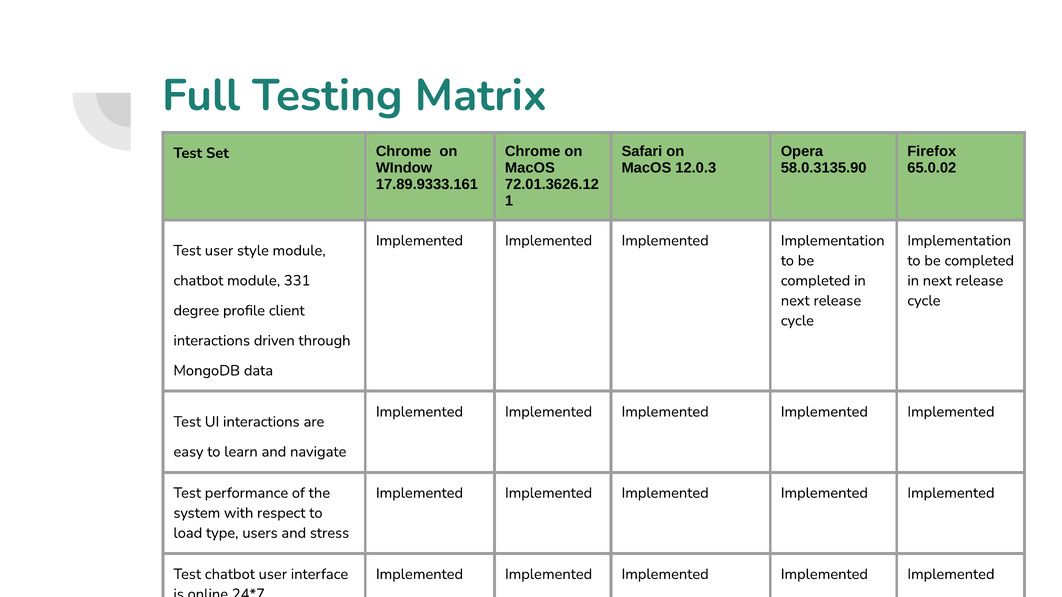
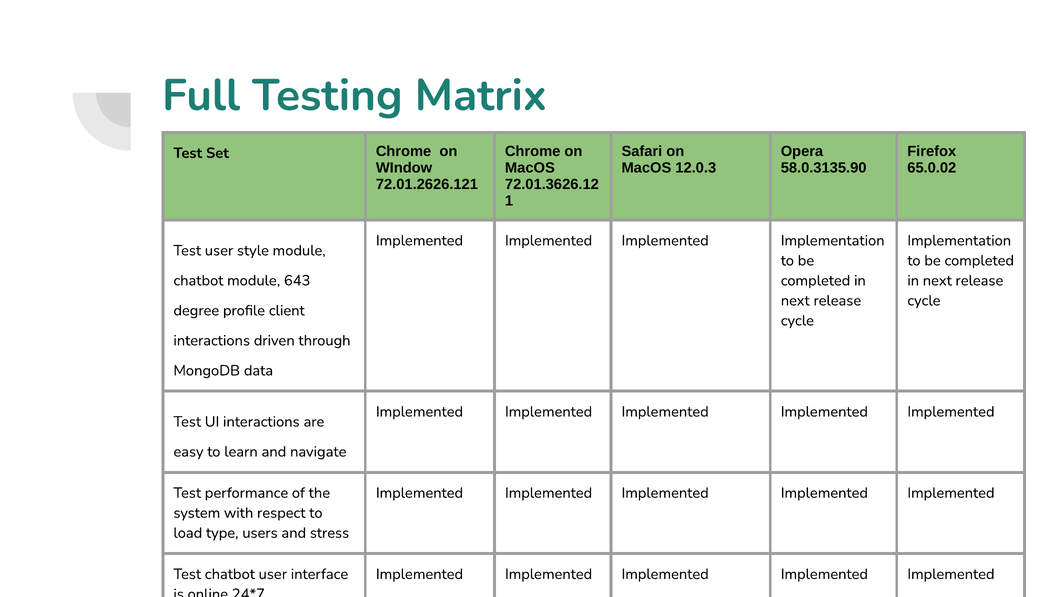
17.89.9333.161: 17.89.9333.161 -> 72.01.2626.121
331: 331 -> 643
